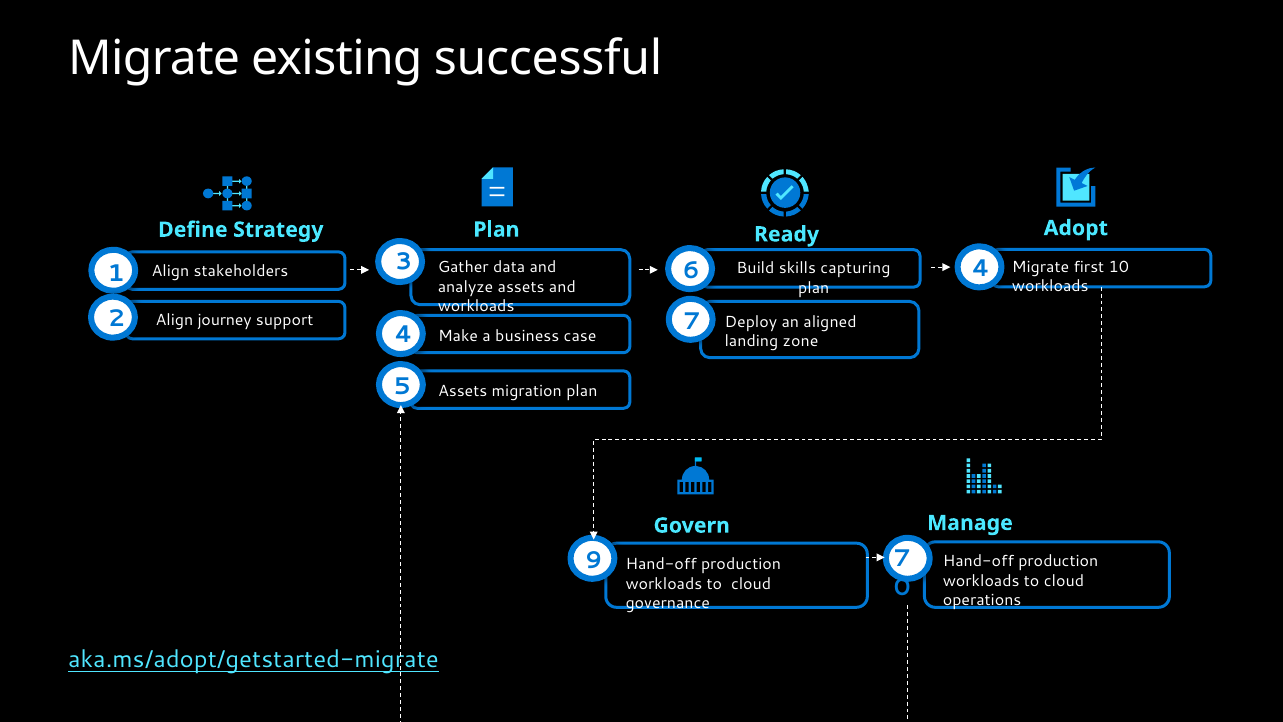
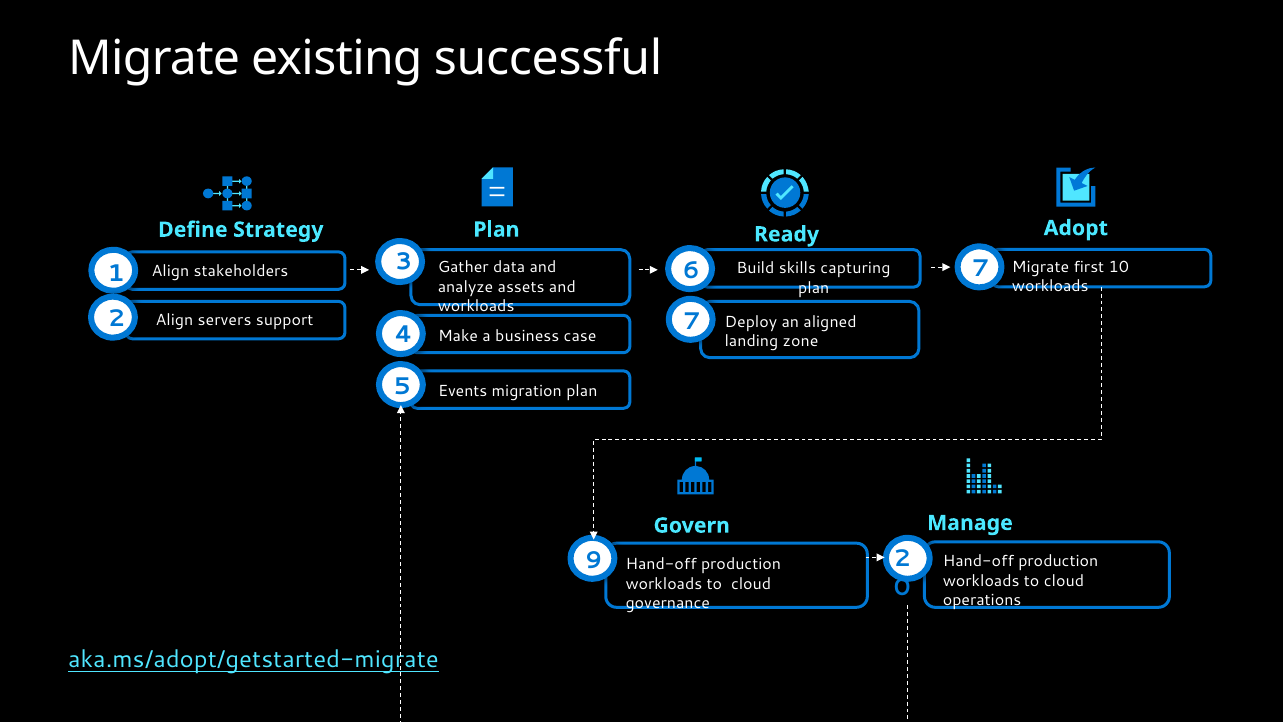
6 4: 4 -> 7
journey: journey -> servers
Assets at (463, 391): Assets -> Events
9 7: 7 -> 2
